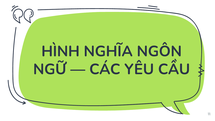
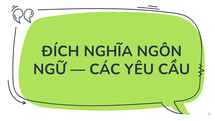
HÌNH: HÌNH -> ĐÍCH
